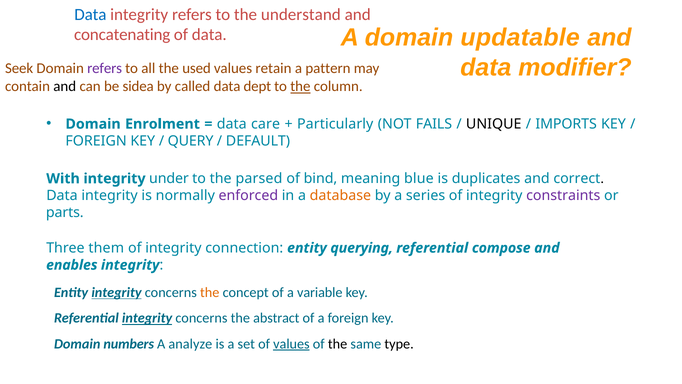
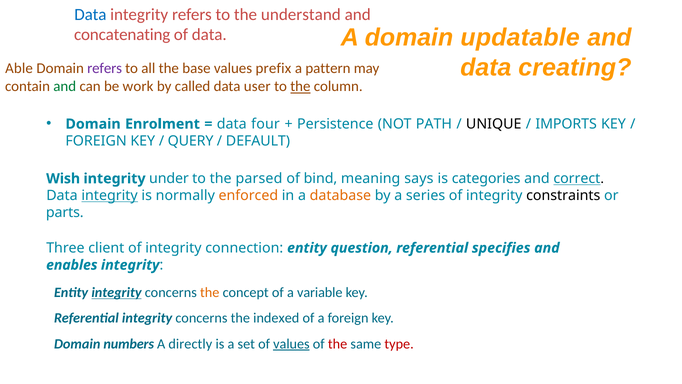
modifier: modifier -> creating
Seek: Seek -> Able
used: used -> base
retain: retain -> prefix
and at (65, 86) colour: black -> green
sidea: sidea -> work
dept: dept -> user
care: care -> four
Particularly: Particularly -> Persistence
FAILS: FAILS -> PATH
With: With -> Wish
blue: blue -> says
duplicates: duplicates -> categories
correct underline: none -> present
integrity at (110, 196) underline: none -> present
enforced colour: purple -> orange
constraints colour: purple -> black
them: them -> client
querying: querying -> question
compose: compose -> specifies
integrity at (147, 318) underline: present -> none
abstract: abstract -> indexed
analyze: analyze -> directly
the at (338, 344) colour: black -> red
type colour: black -> red
